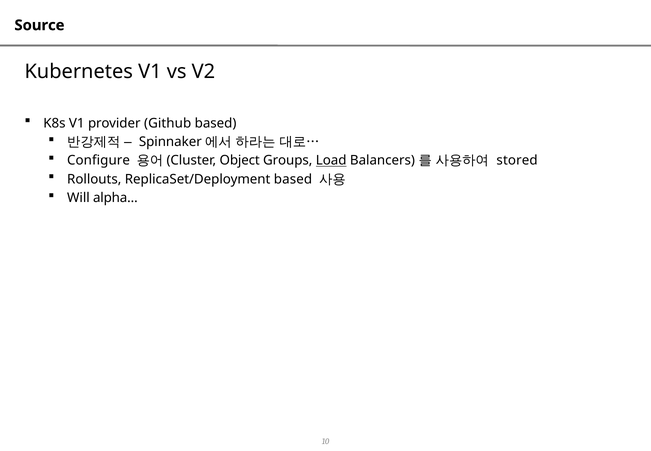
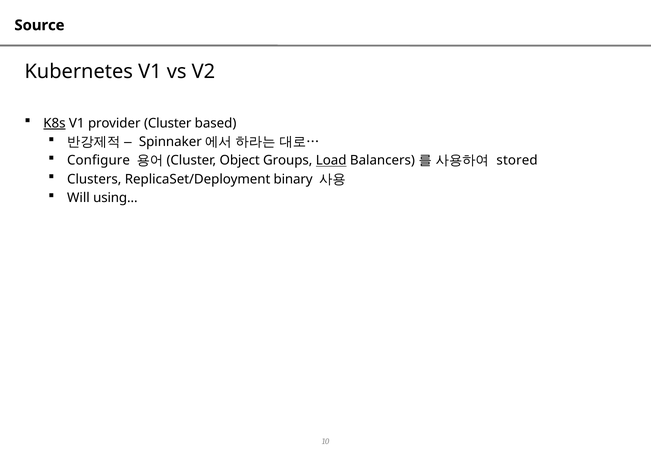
K8s underline: none -> present
Github: Github -> Cluster
Rollouts: Rollouts -> Clusters
ReplicaSet/Deployment based: based -> binary
alpha…: alpha… -> using…
